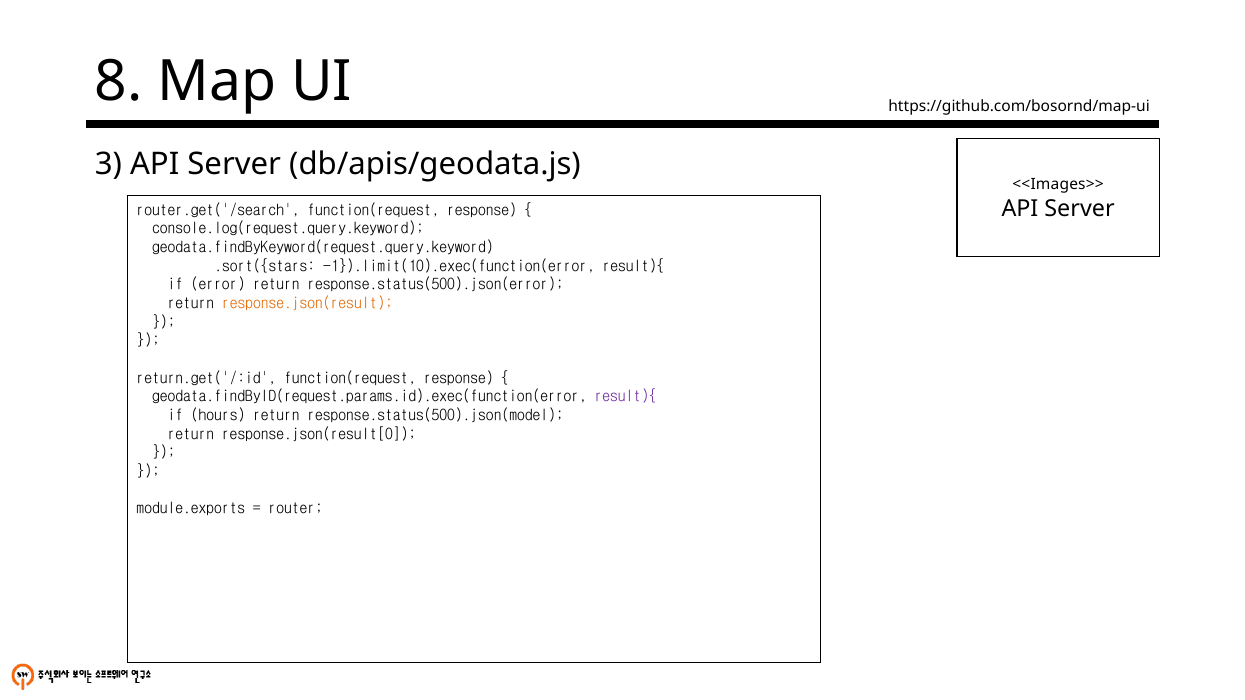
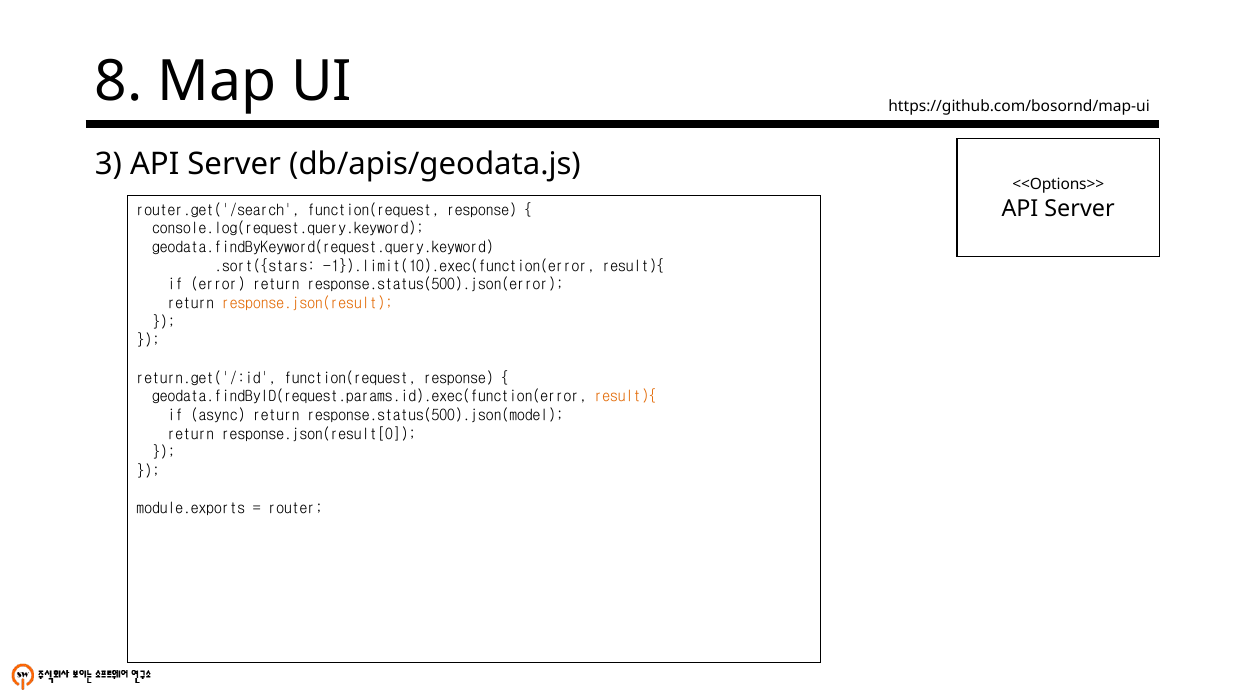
<<Images>>: <<Images>> -> <<Options>>
result){ at (626, 397) colour: purple -> orange
hours: hours -> async
